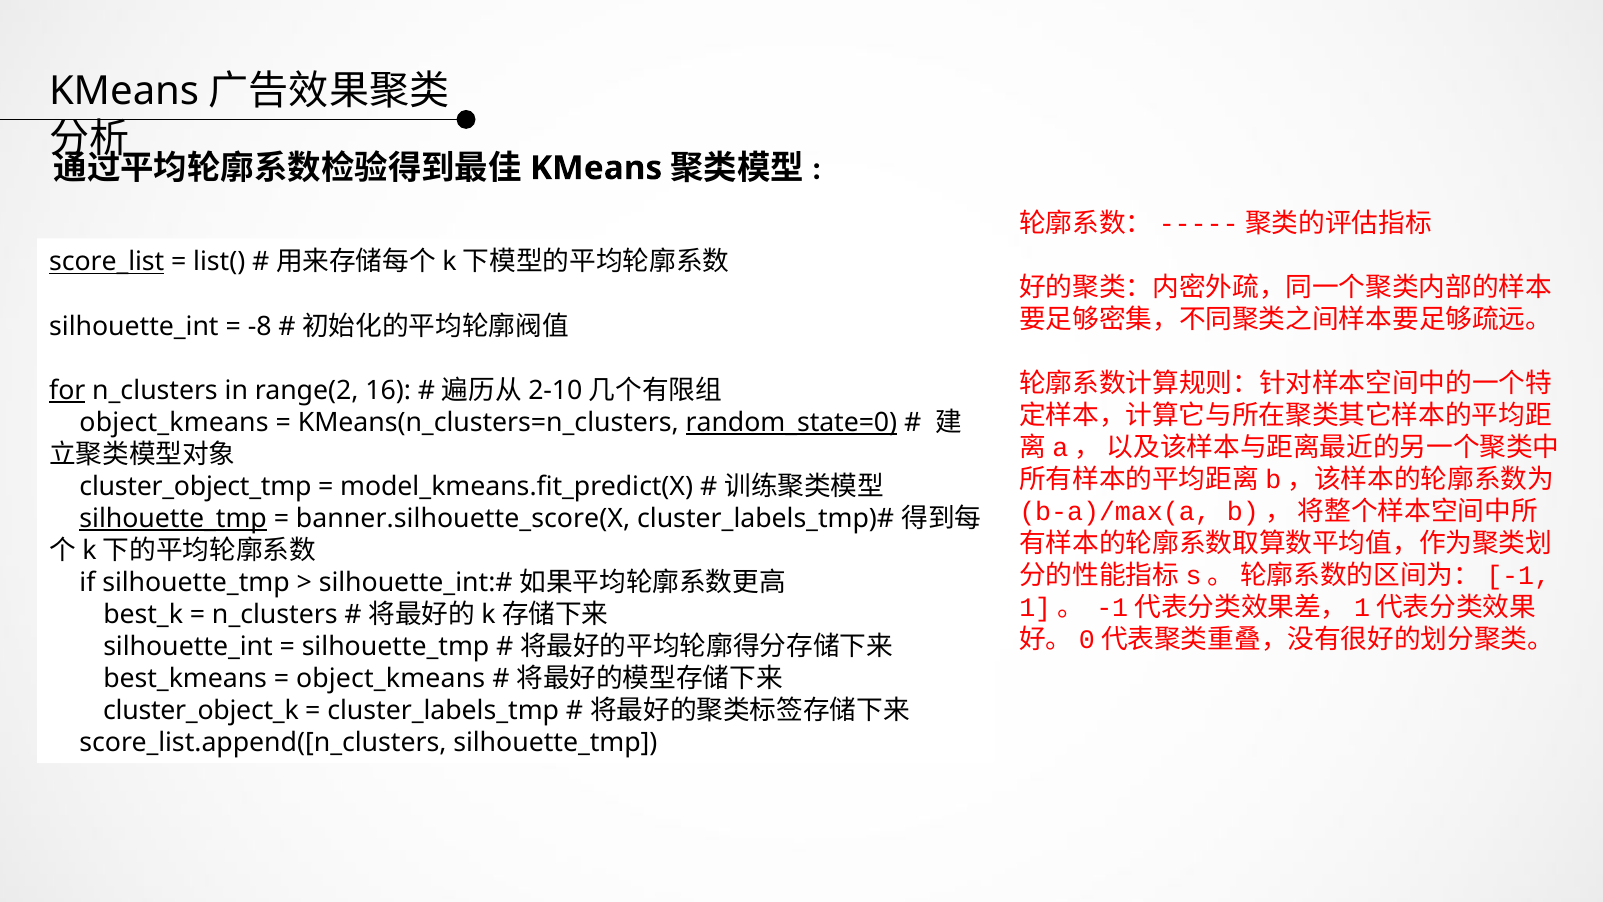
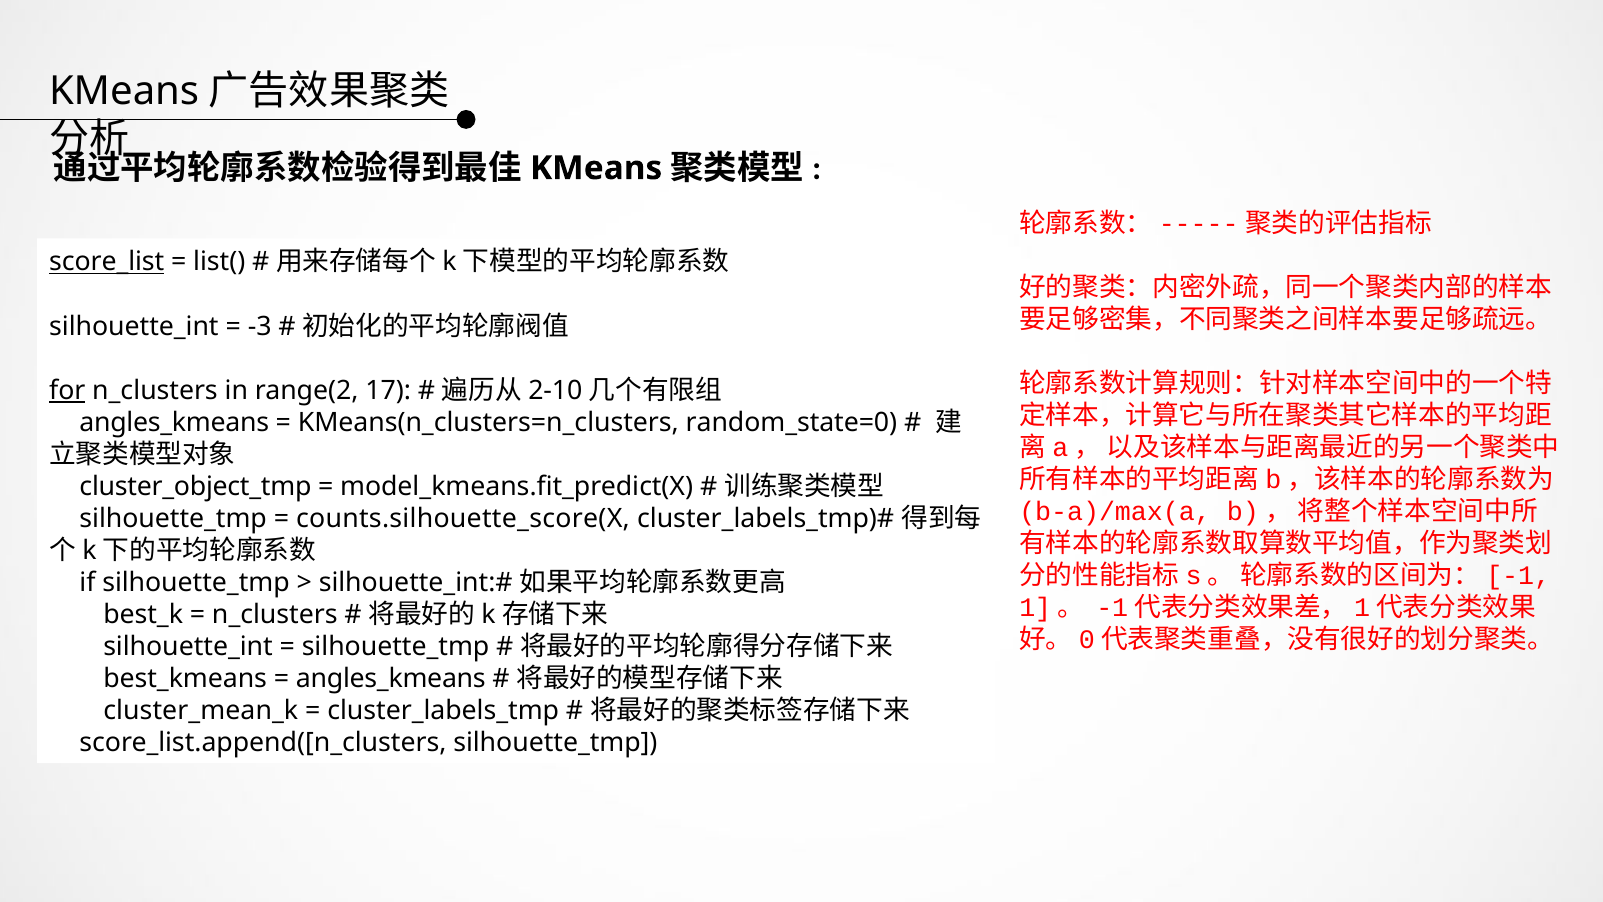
-8: -8 -> -3
16: 16 -> 17
object_kmeans at (174, 422): object_kmeans -> angles_kmeans
random_state=0 underline: present -> none
silhouette_tmp at (173, 518) underline: present -> none
banner.silhouette_score(X: banner.silhouette_score(X -> counts.silhouette_score(X
object_kmeans at (391, 679): object_kmeans -> angles_kmeans
cluster_object_k: cluster_object_k -> cluster_mean_k
